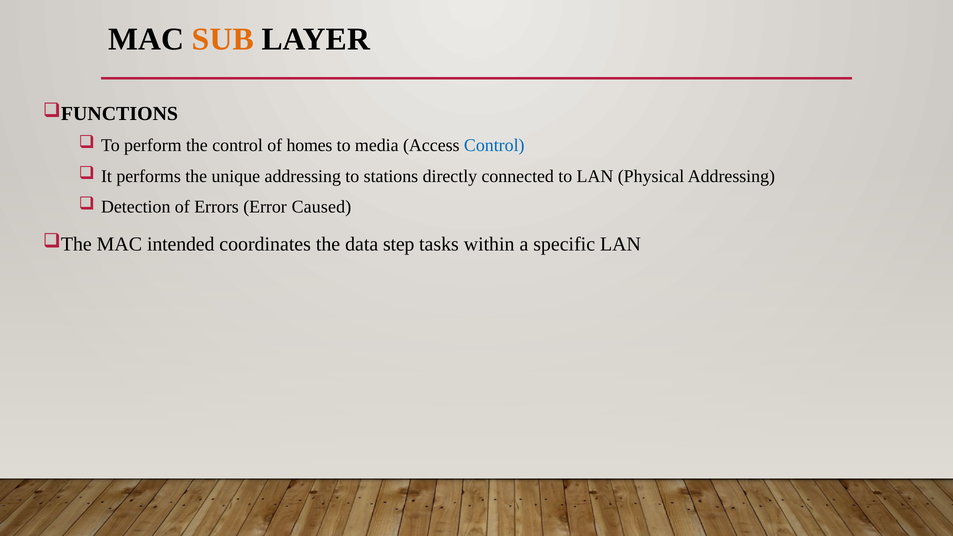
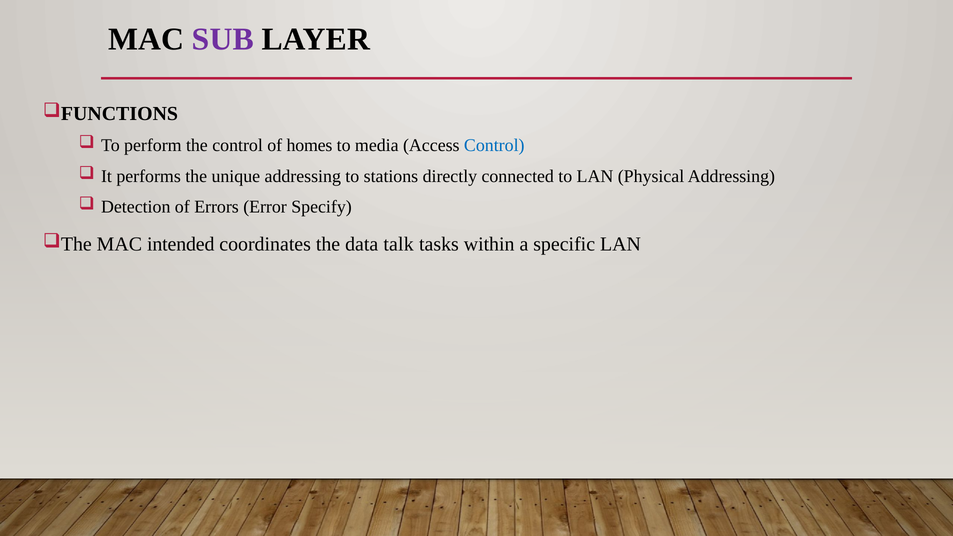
SUB colour: orange -> purple
Caused: Caused -> Specify
step: step -> talk
